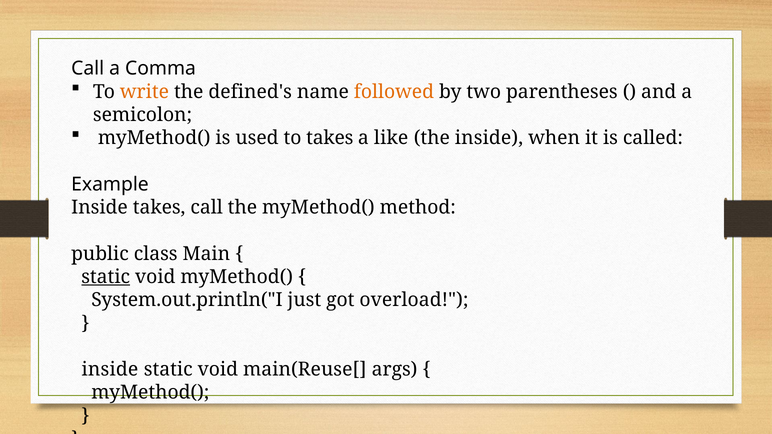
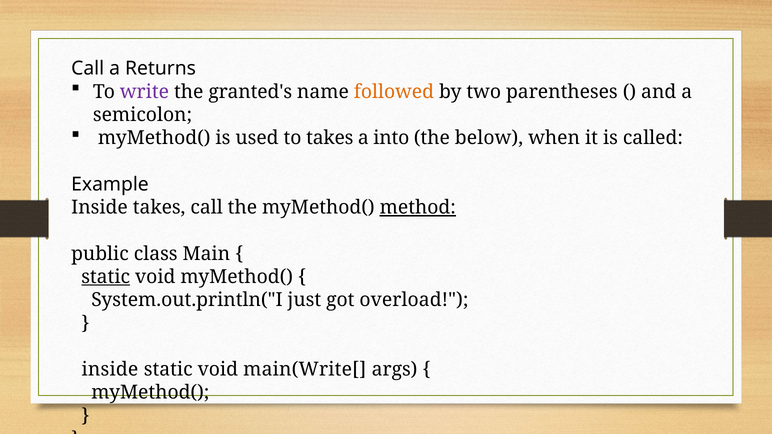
Comma: Comma -> Returns
write colour: orange -> purple
defined's: defined's -> granted's
like: like -> into
the inside: inside -> below
method underline: none -> present
main(Reuse[: main(Reuse[ -> main(Write[
